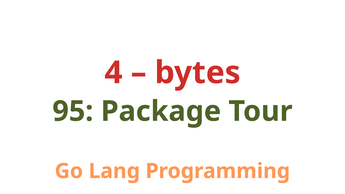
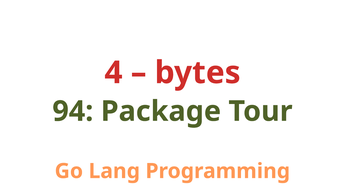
95: 95 -> 94
